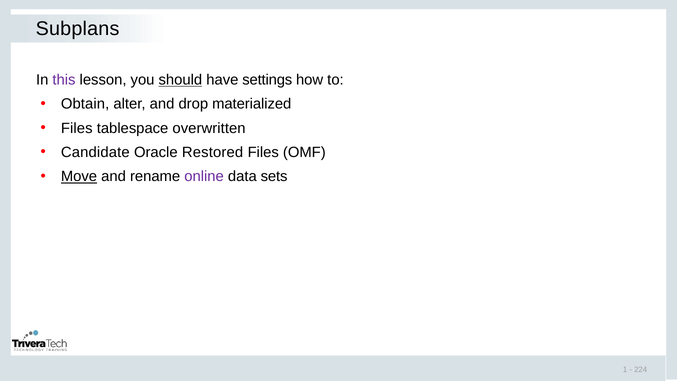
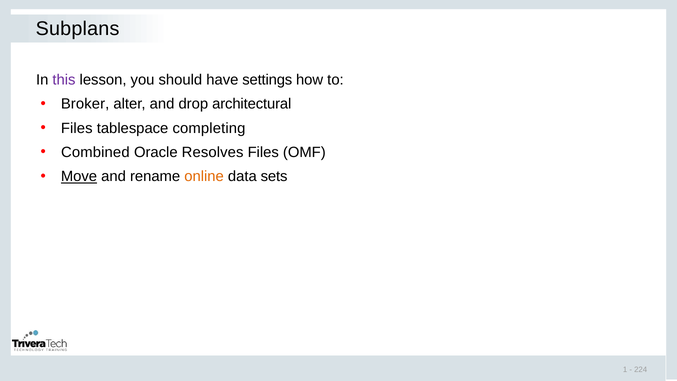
should underline: present -> none
Obtain: Obtain -> Broker
materialized: materialized -> architectural
overwritten: overwritten -> completing
Candidate: Candidate -> Combined
Restored: Restored -> Resolves
online colour: purple -> orange
